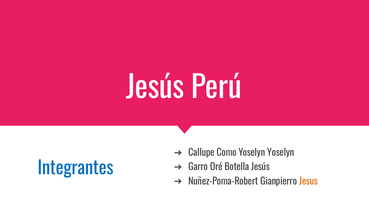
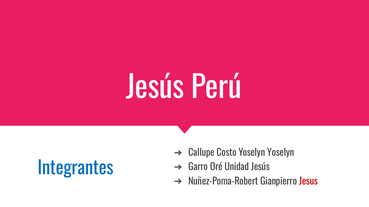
Como: Como -> Costo
Botella: Botella -> Unidad
Jesus colour: orange -> red
